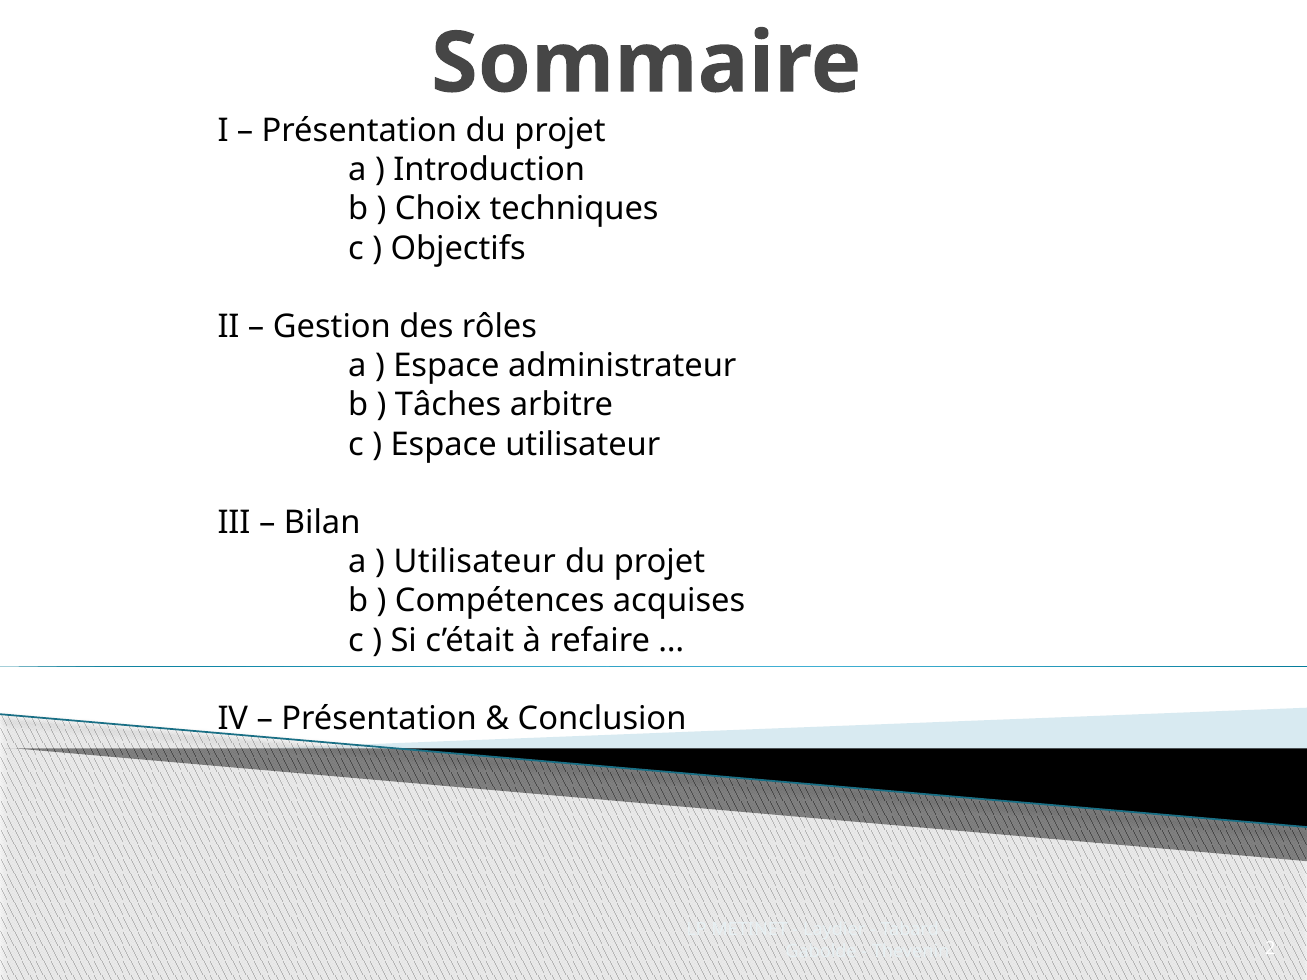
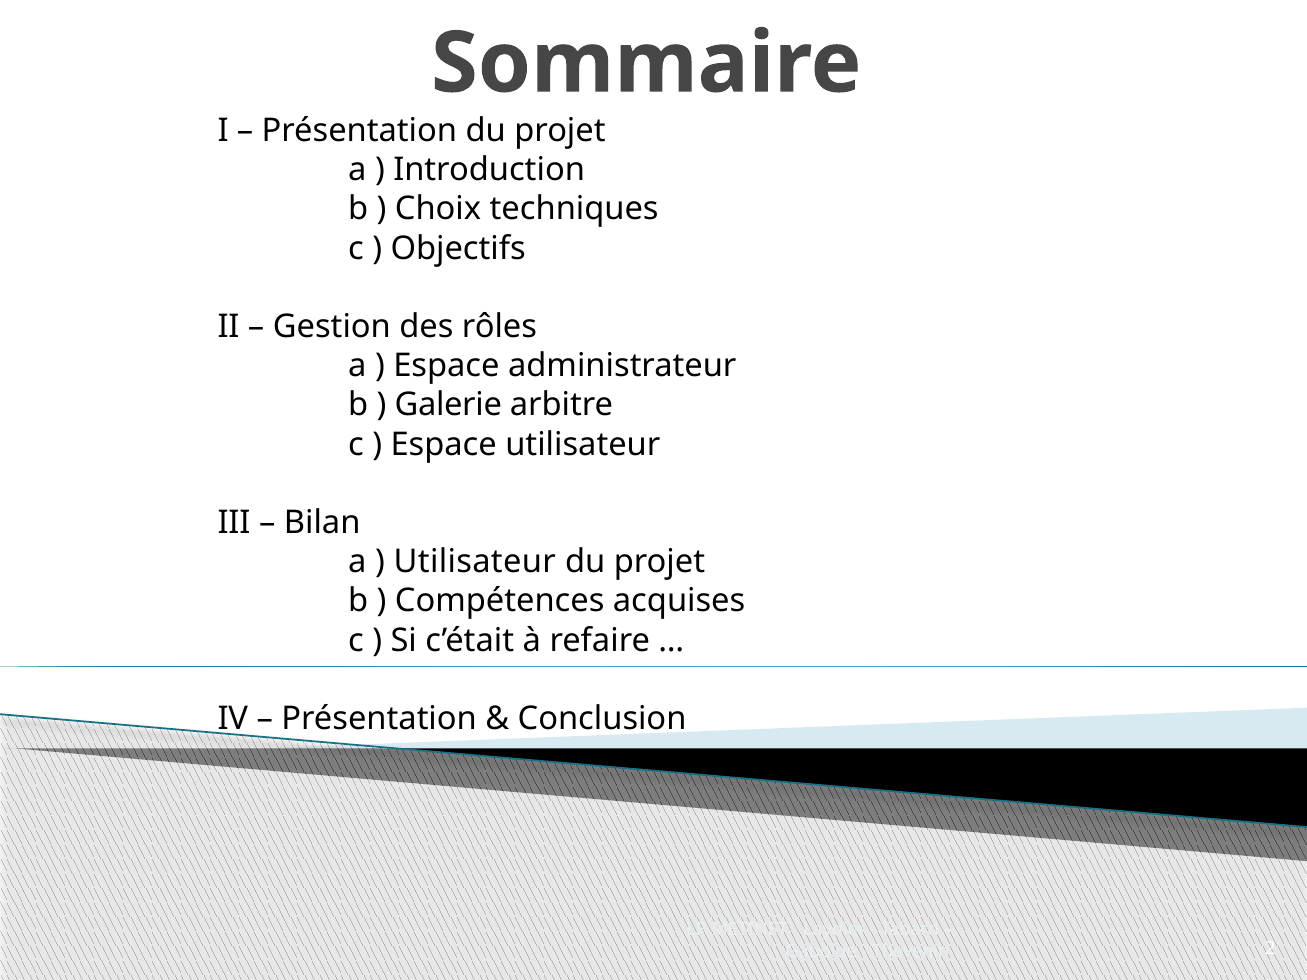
Tâches: Tâches -> Galerie
